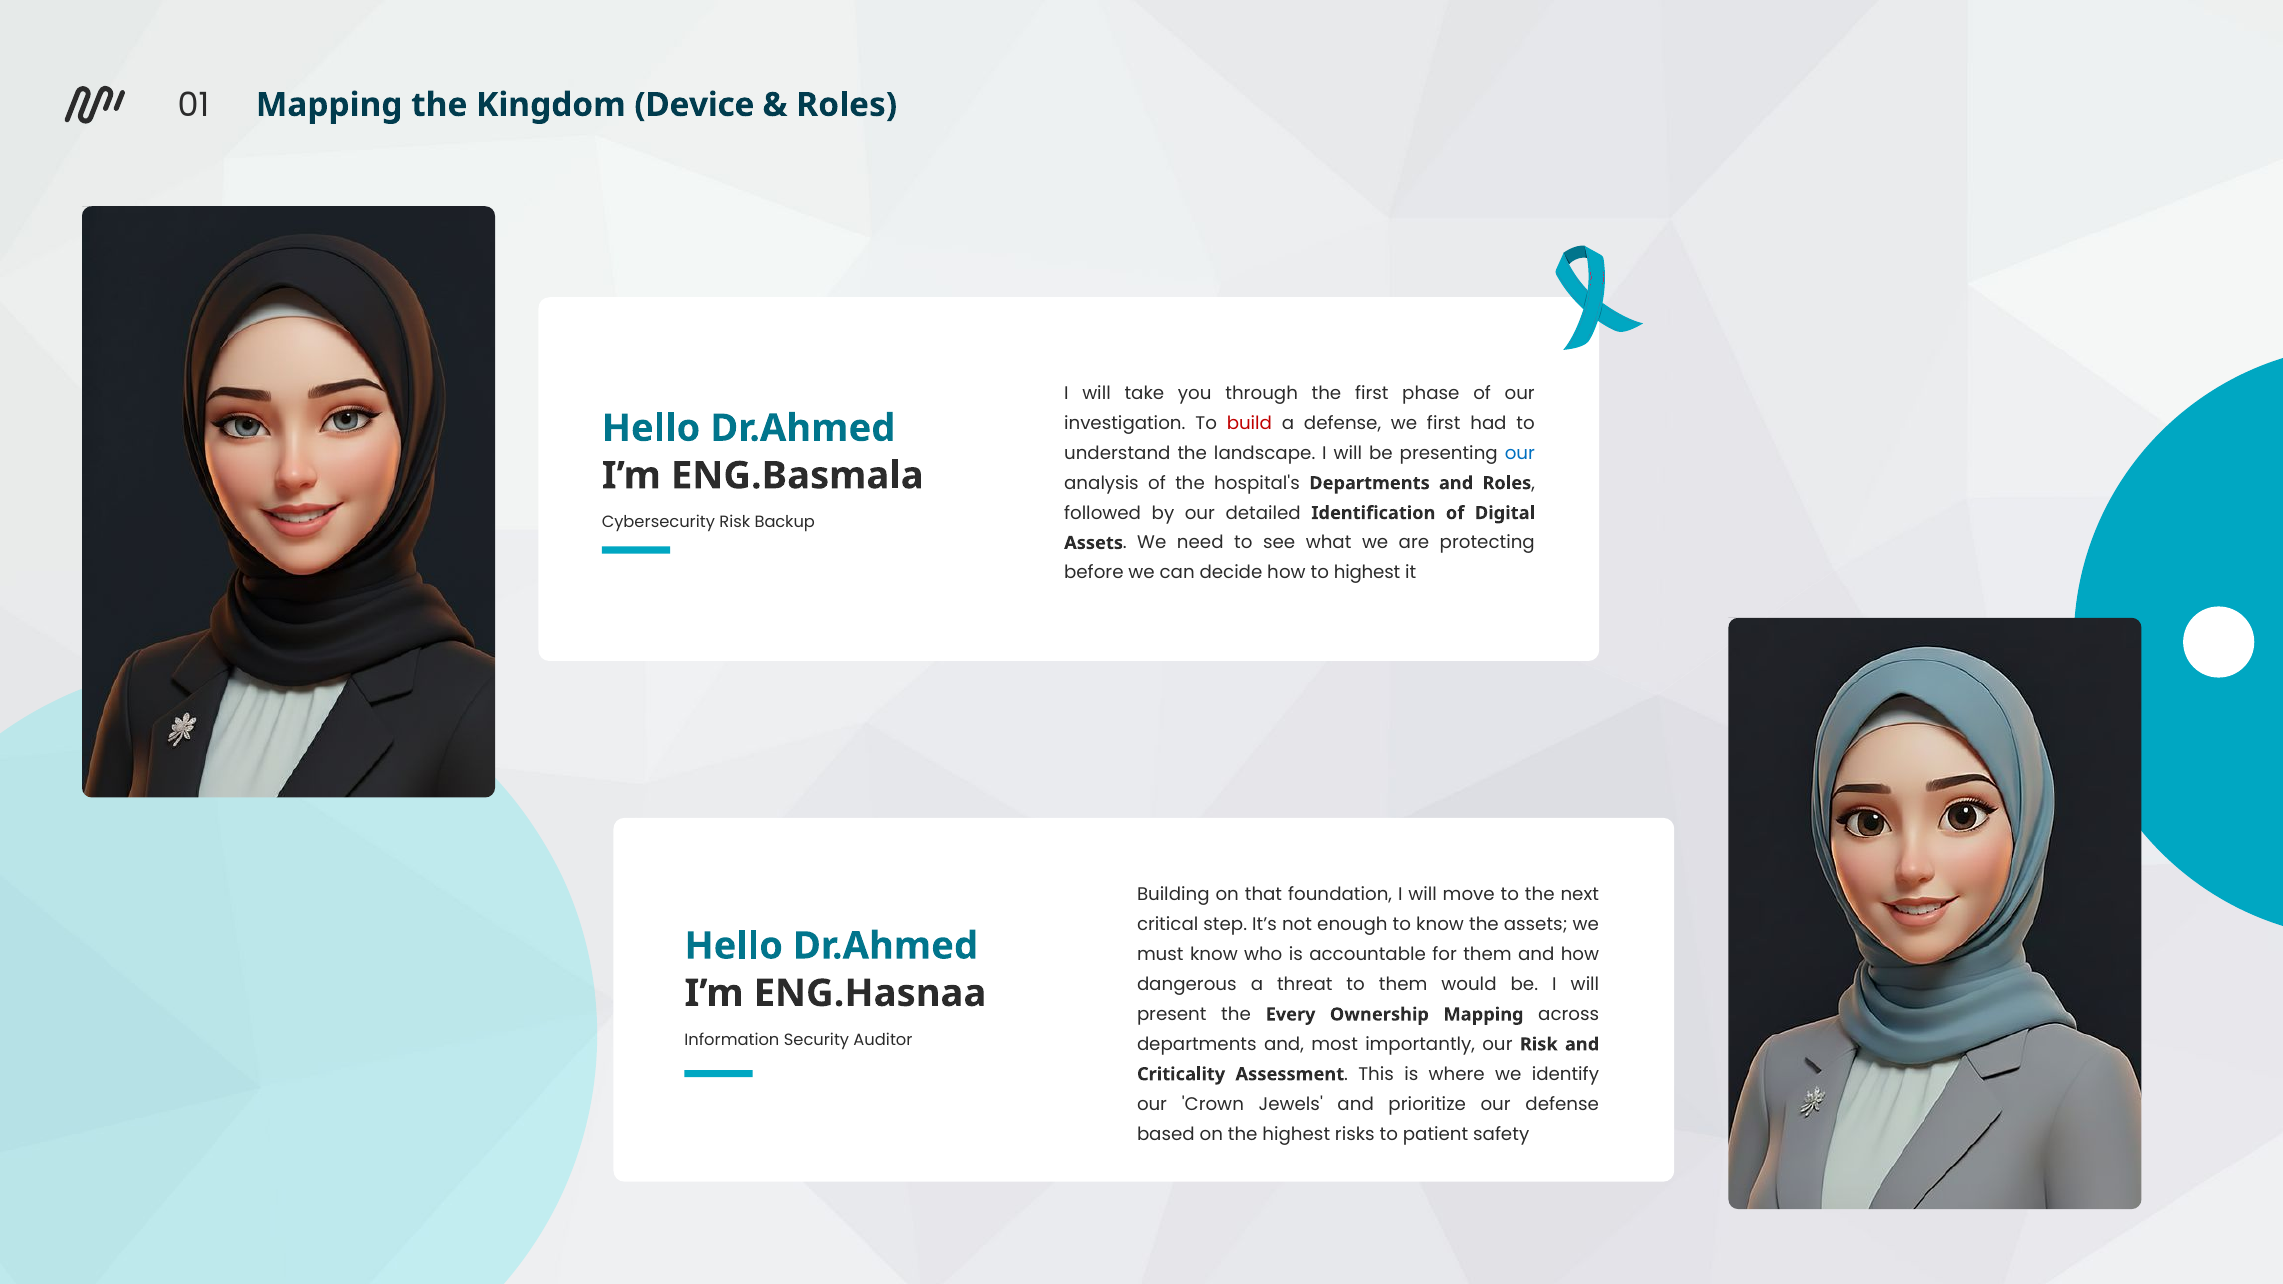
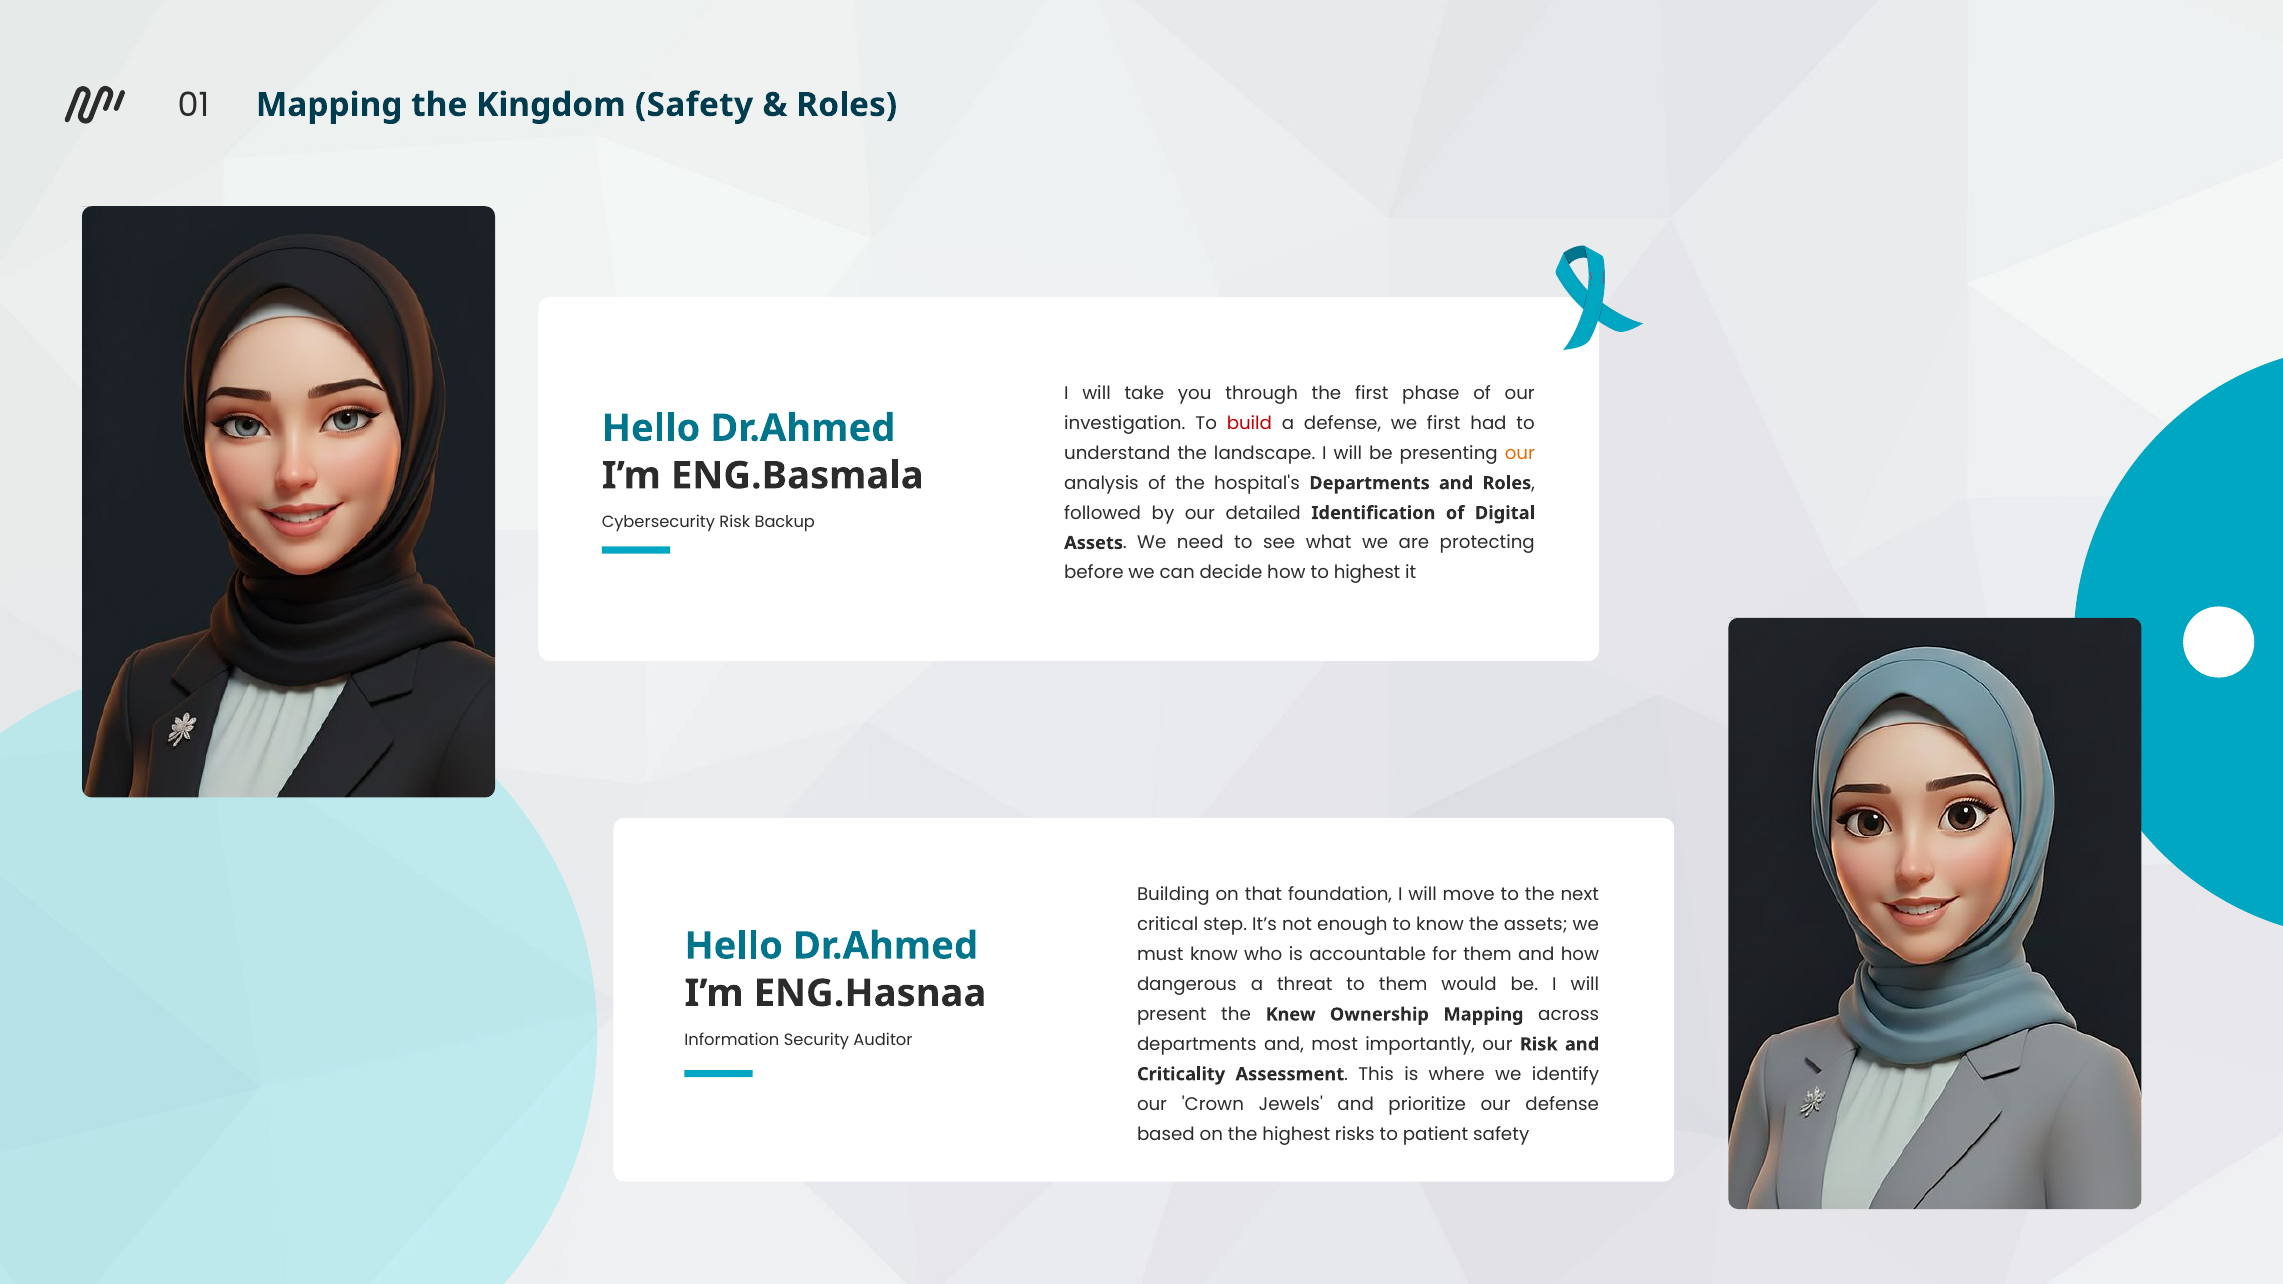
Kingdom Device: Device -> Safety
our at (1520, 453) colour: blue -> orange
Every: Every -> Knew
